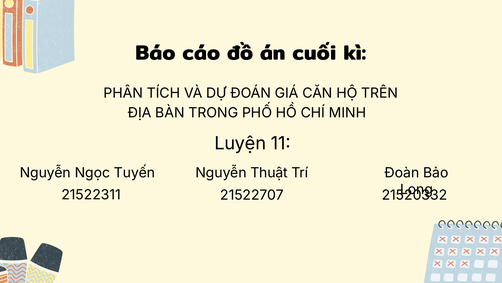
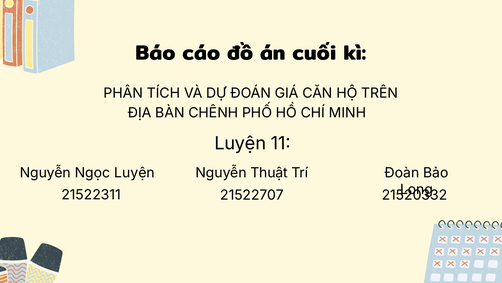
TRONG: TRONG -> CHÊNH
Ngọc Tuyến: Tuyến -> Luyện
